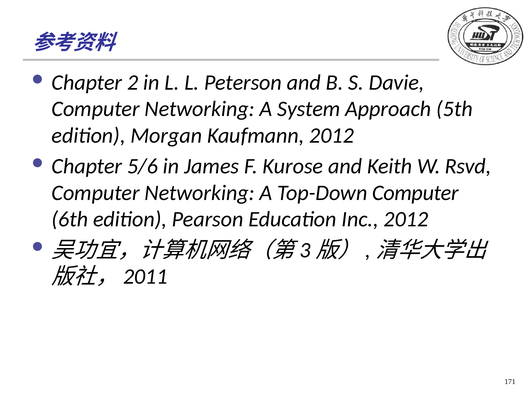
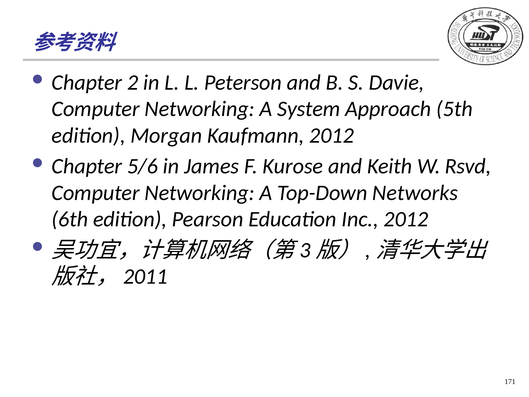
Top-Down Computer: Computer -> Networks
